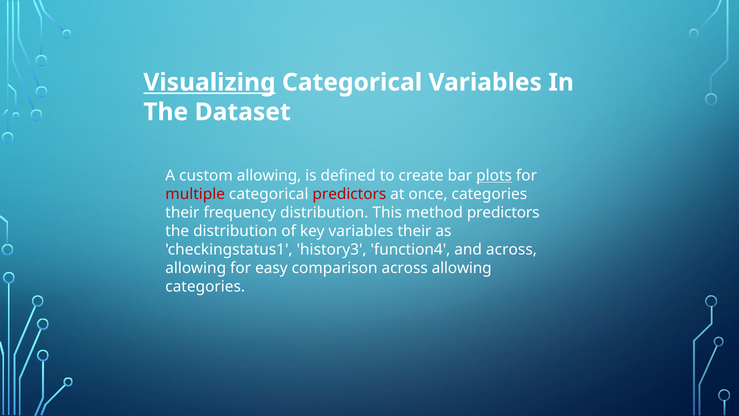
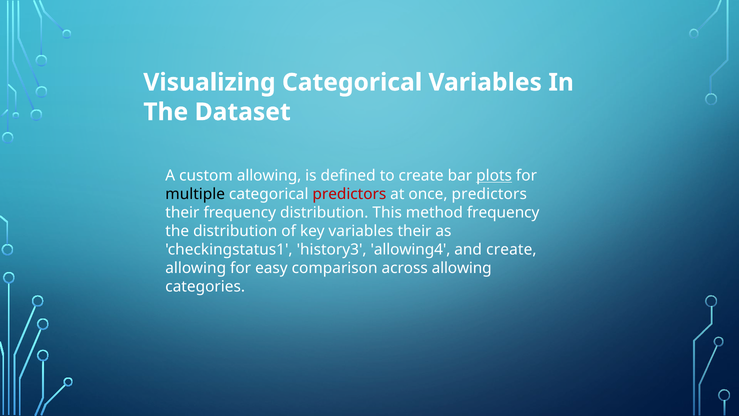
Visualizing underline: present -> none
multiple colour: red -> black
once categories: categories -> predictors
method predictors: predictors -> frequency
function4: function4 -> allowing4
and across: across -> create
